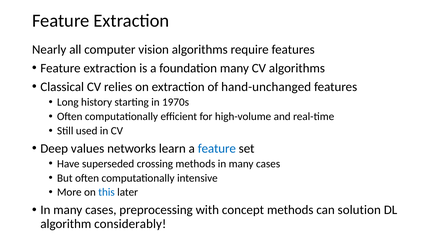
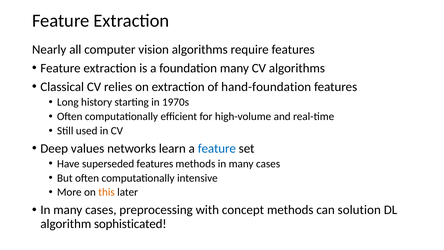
hand-unchanged: hand-unchanged -> hand-foundation
superseded crossing: crossing -> features
this colour: blue -> orange
considerably: considerably -> sophisticated
